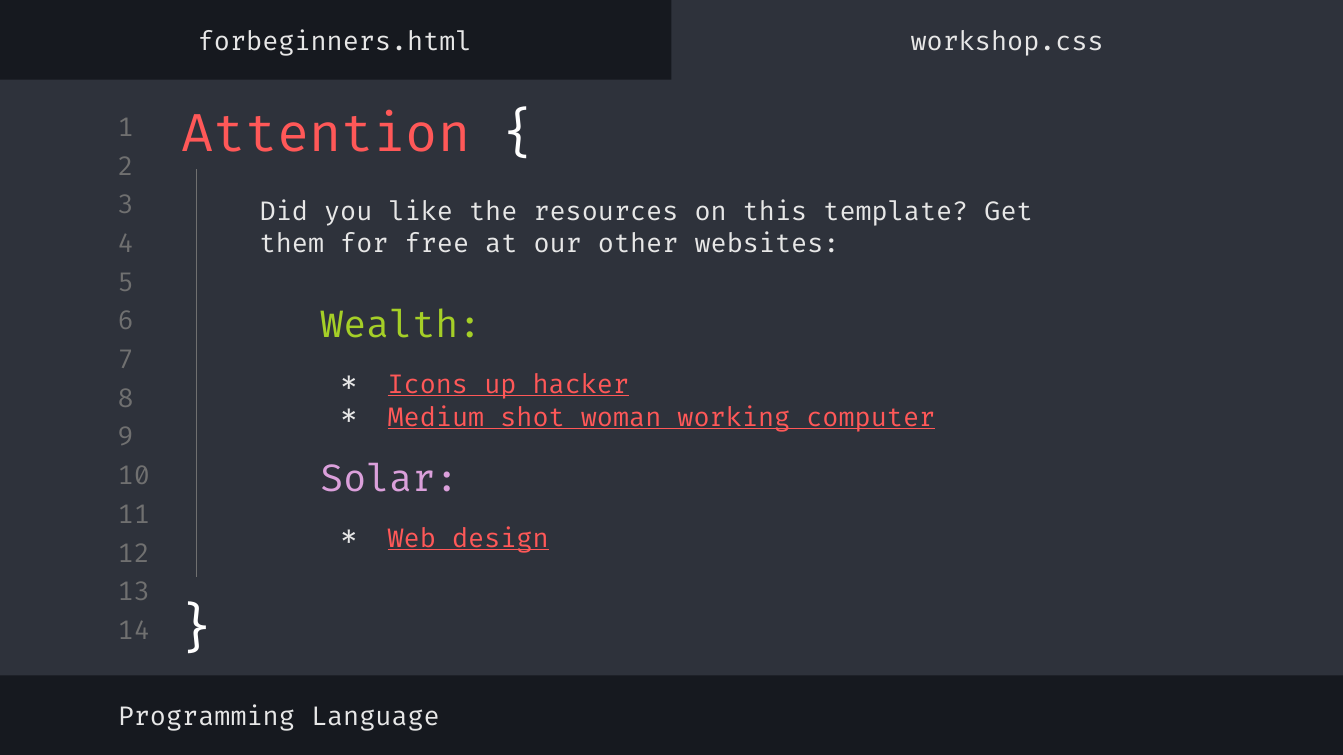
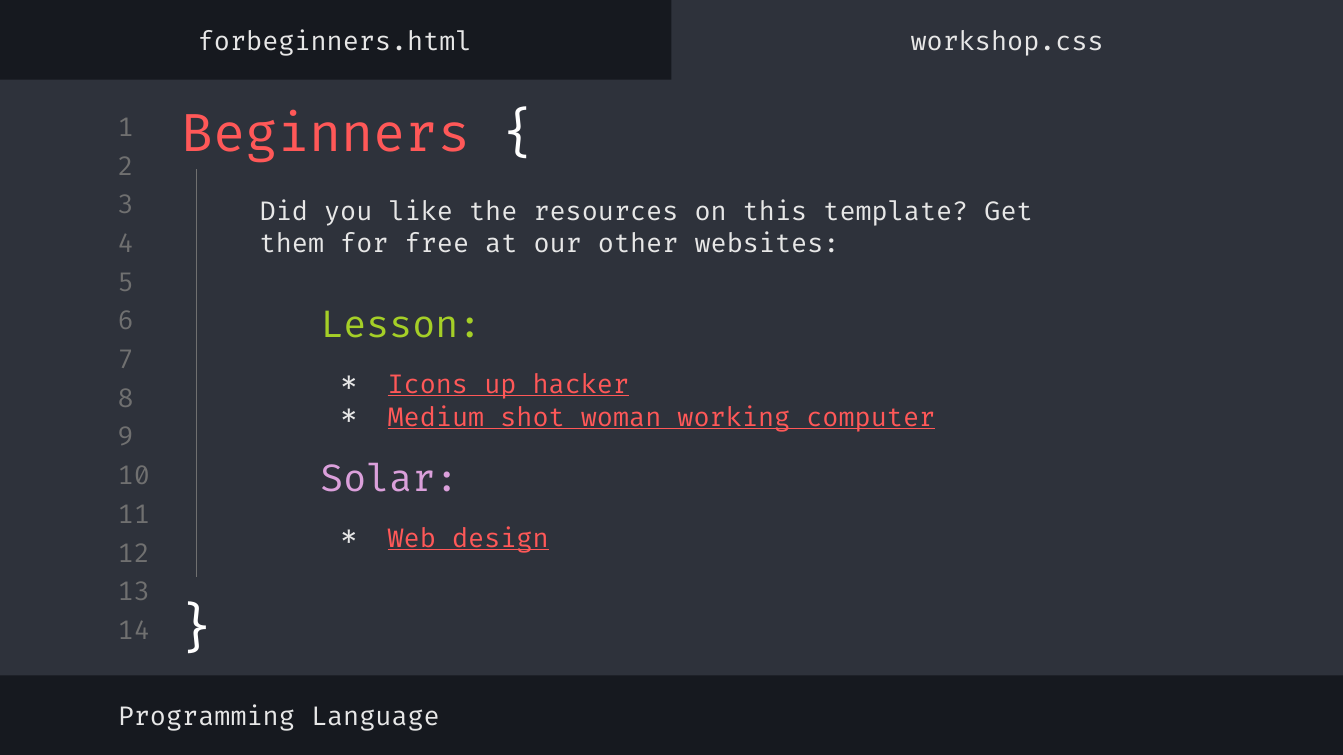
Attention: Attention -> Beginners
Wealth: Wealth -> Lesson
